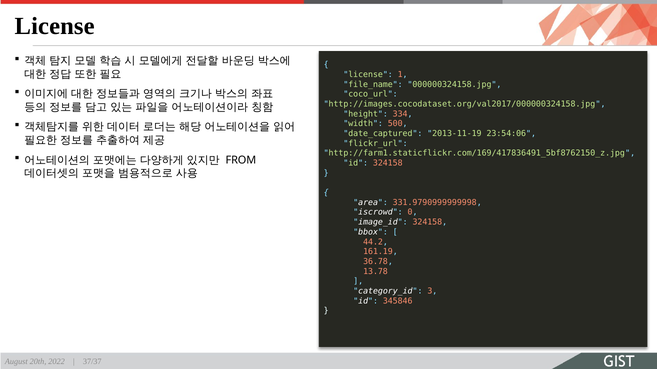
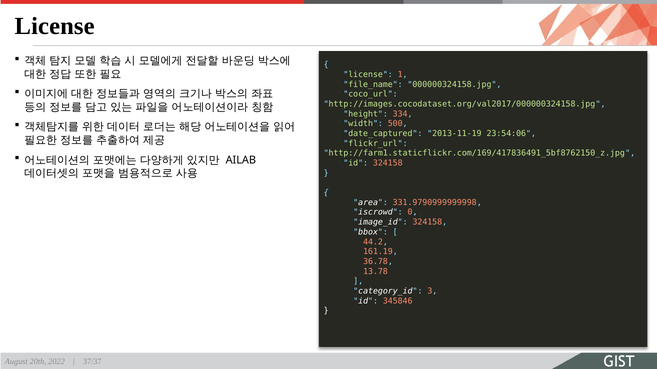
FROM: FROM -> AILAB
